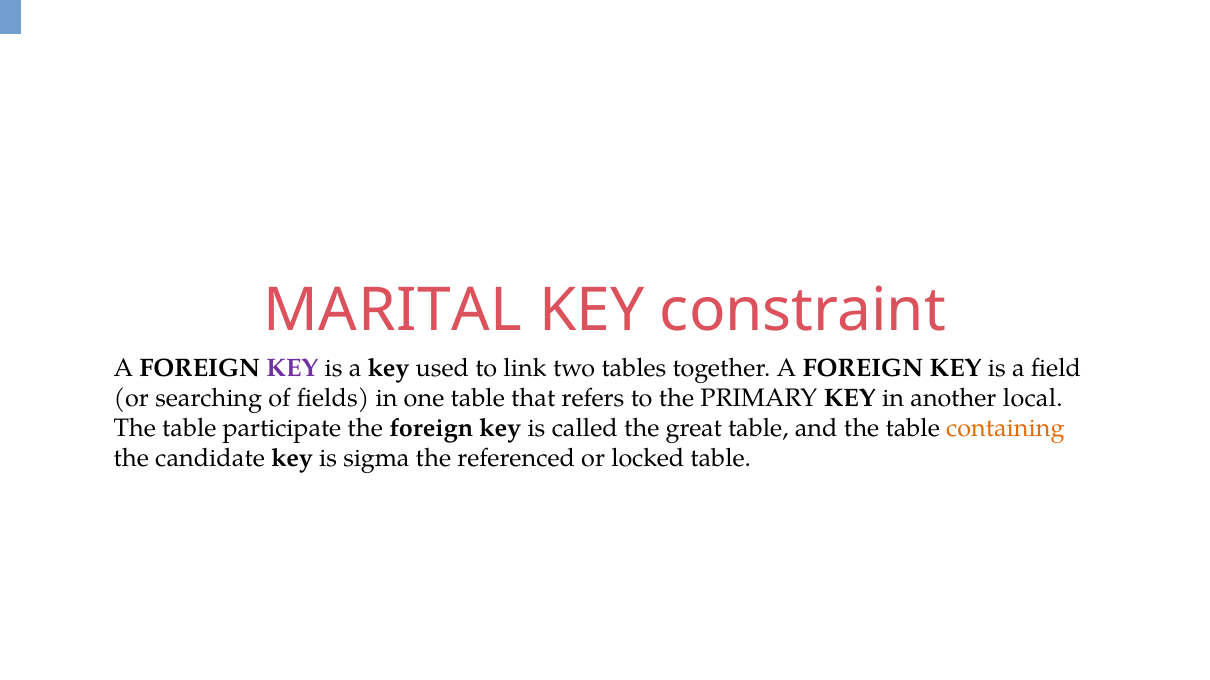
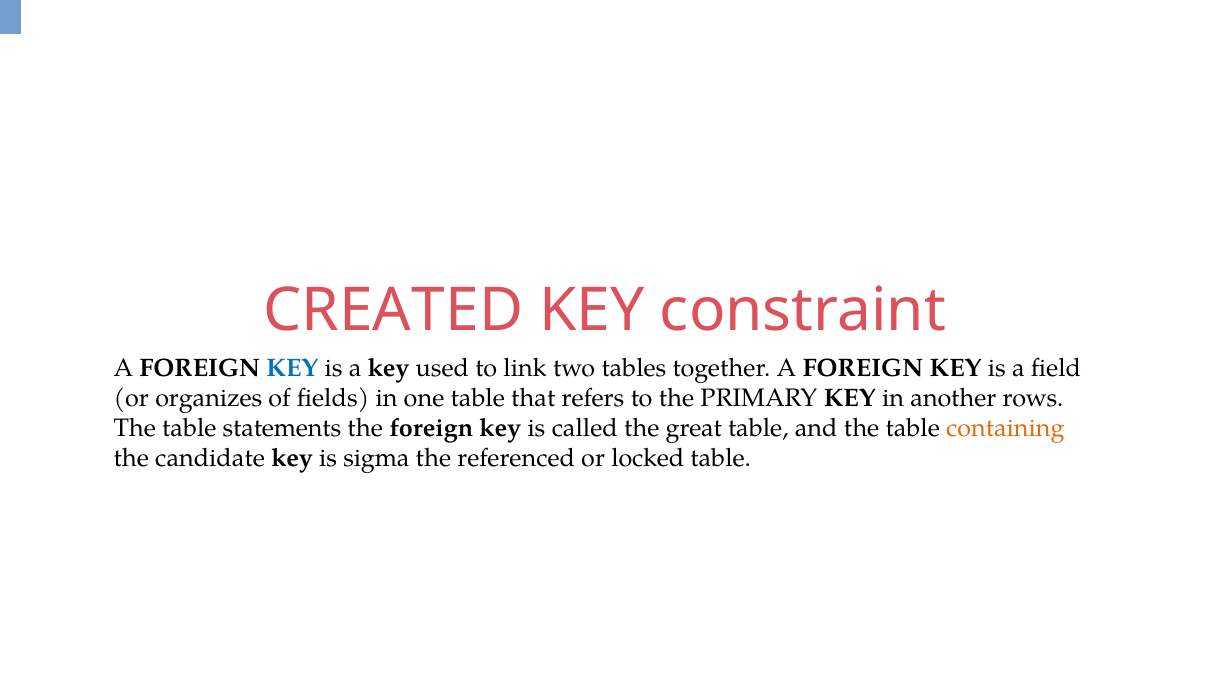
MARITAL: MARITAL -> CREATED
KEY at (292, 368) colour: purple -> blue
searching: searching -> organizes
local: local -> rows
participate: participate -> statements
